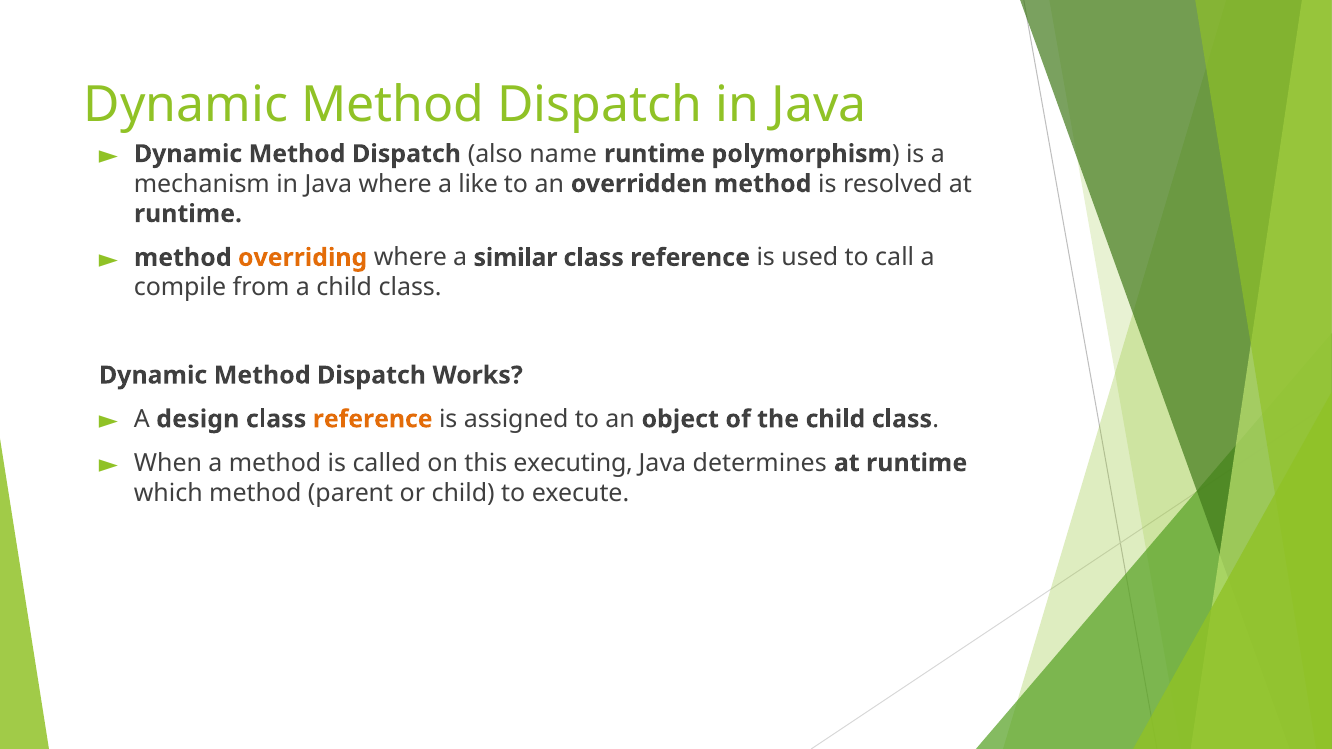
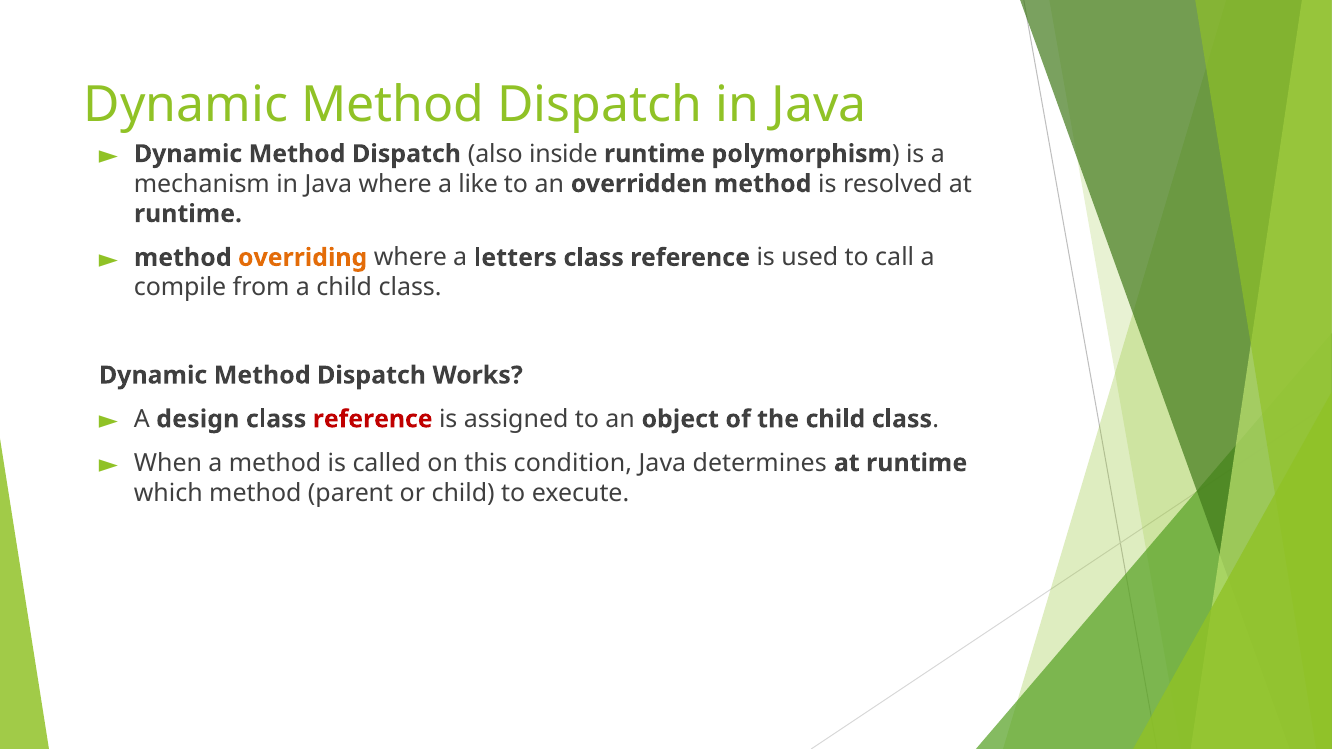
name: name -> inside
similar: similar -> letters
reference at (373, 419) colour: orange -> red
executing: executing -> condition
